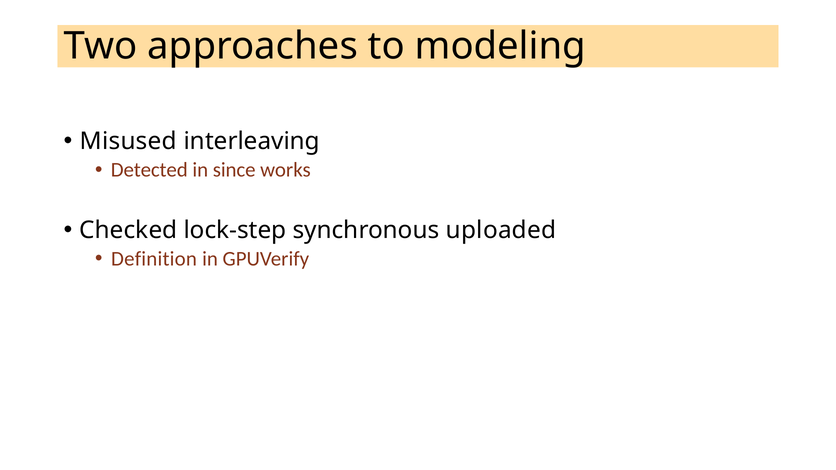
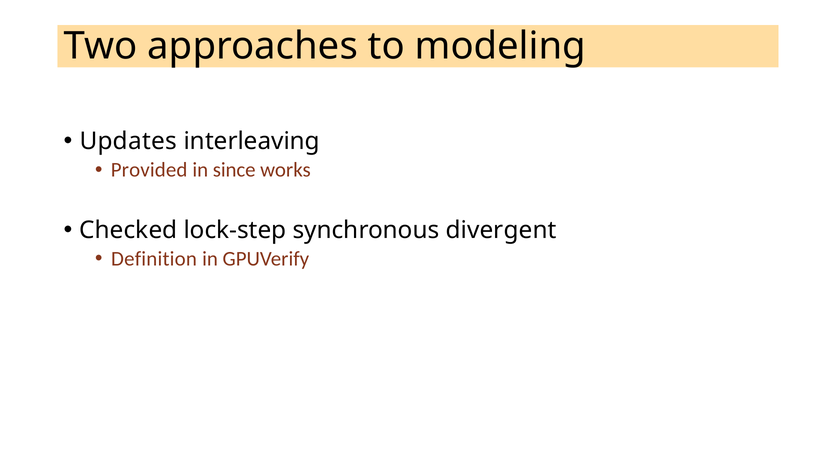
Misused: Misused -> Updates
Detected: Detected -> Provided
uploaded: uploaded -> divergent
